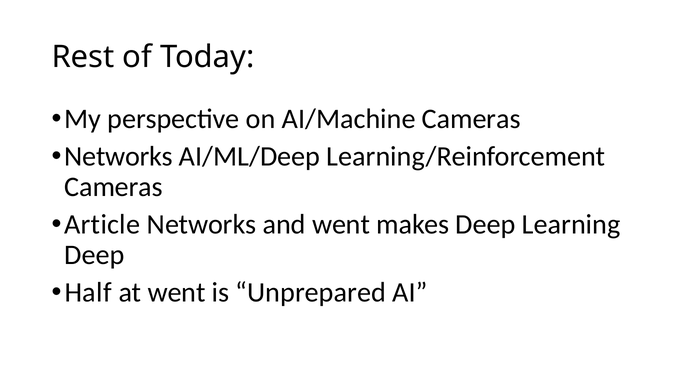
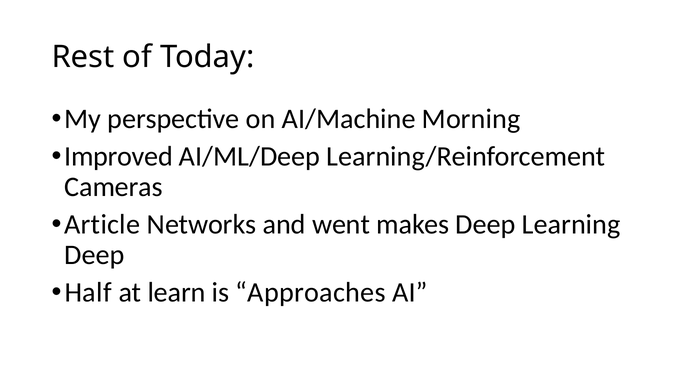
AI/Machine Cameras: Cameras -> Morning
Networks at (119, 156): Networks -> Improved
at went: went -> learn
Unprepared: Unprepared -> Approaches
